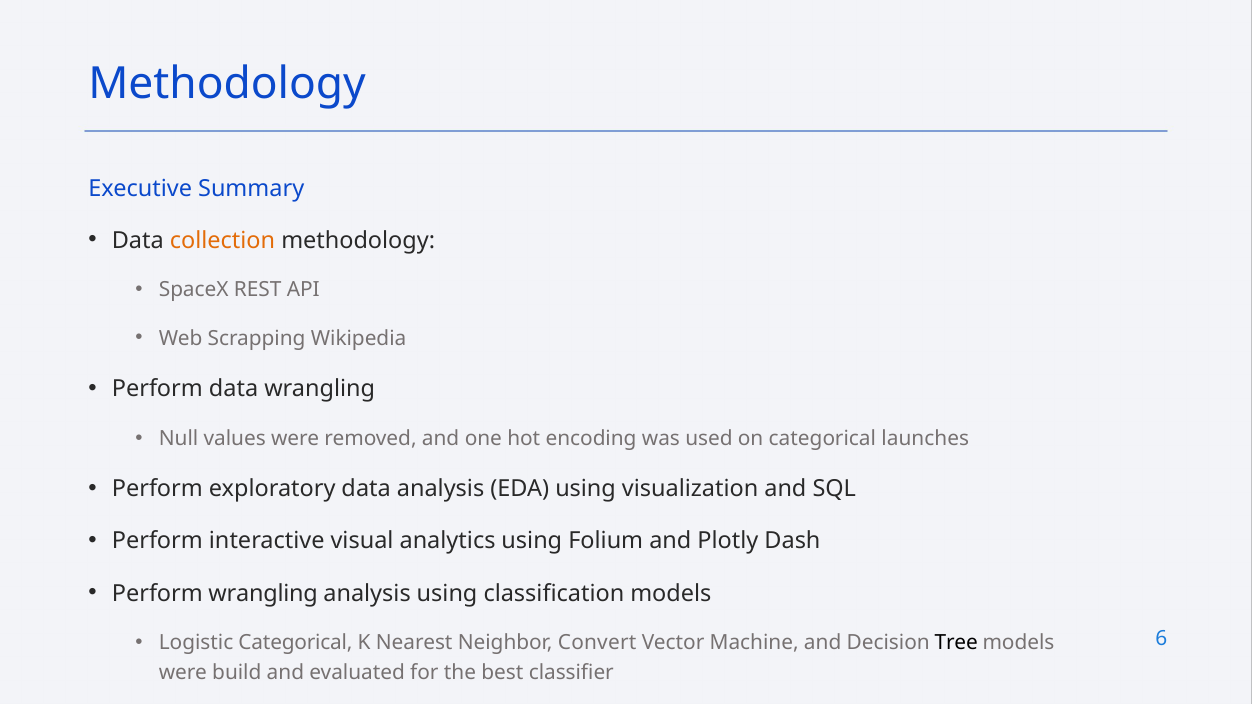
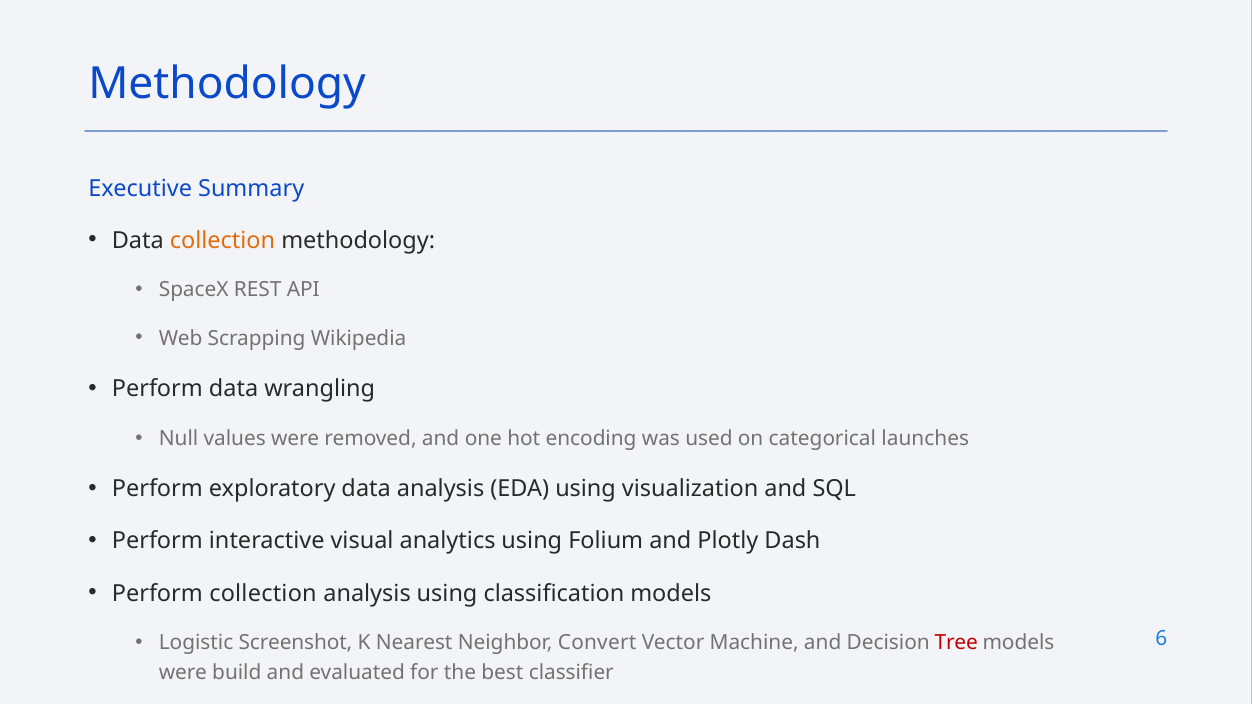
Perform wrangling: wrangling -> collection
Logistic Categorical: Categorical -> Screenshot
Tree colour: black -> red
